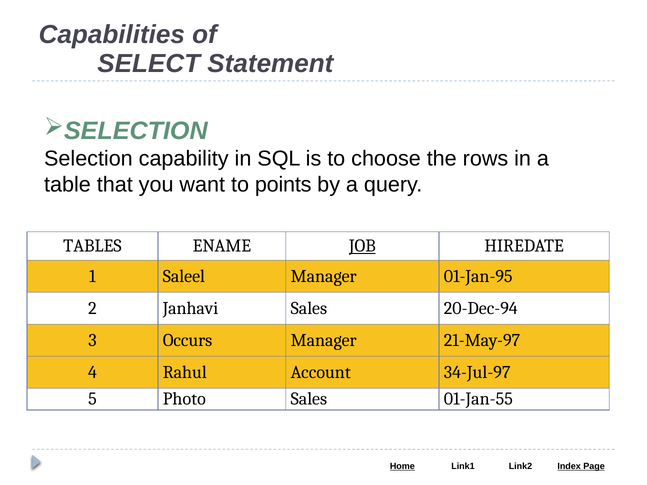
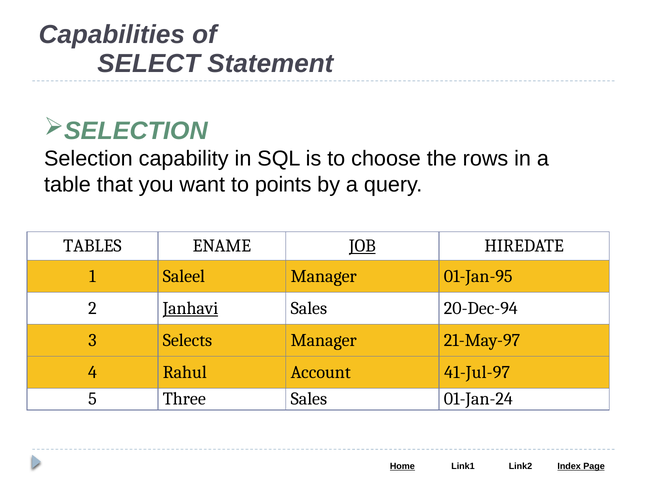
Janhavi underline: none -> present
Occurs: Occurs -> Selects
34-Jul-97: 34-Jul-97 -> 41-Jul-97
Photo: Photo -> Three
01-Jan-55: 01-Jan-55 -> 01-Jan-24
